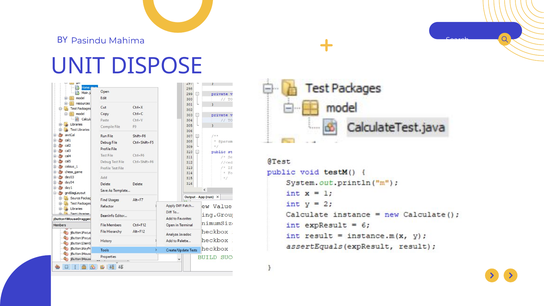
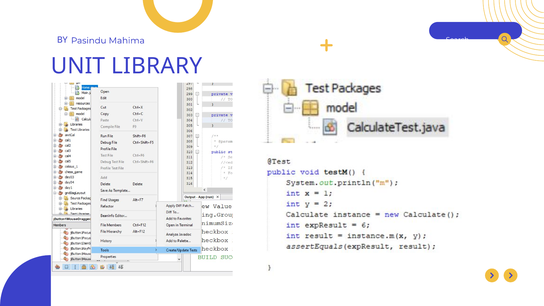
DISPOSE: DISPOSE -> LIBRARY
